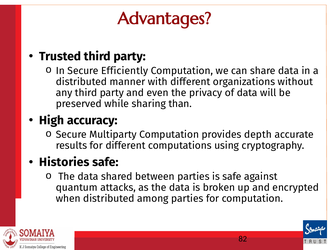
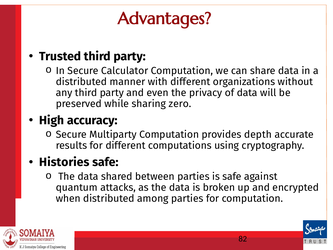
Efficiently: Efficiently -> Calculator
than: than -> zero
